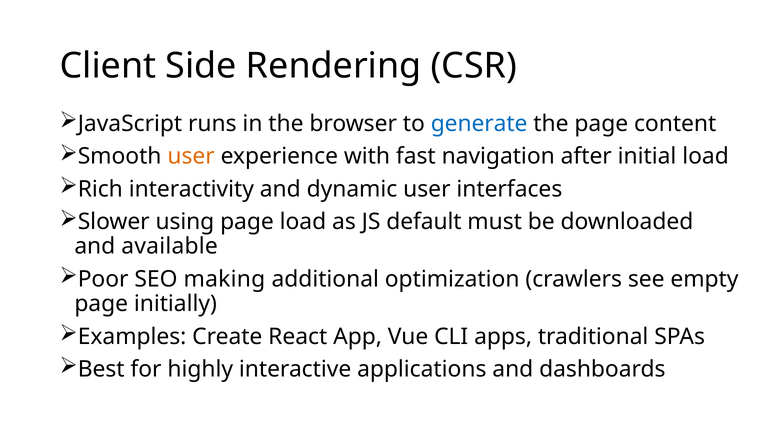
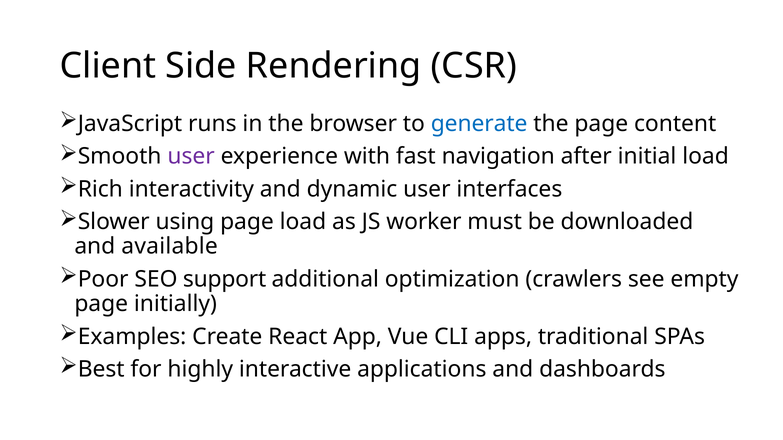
user at (191, 156) colour: orange -> purple
default: default -> worker
making: making -> support
